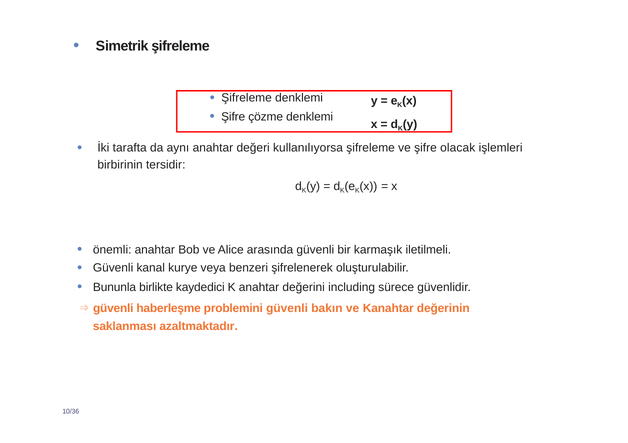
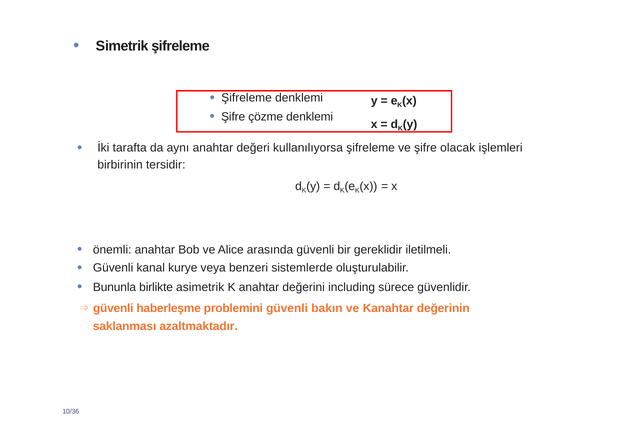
karmaşık: karmaşık -> gereklidir
şifrelenerek: şifrelenerek -> sistemlerde
kaydedici: kaydedici -> asimetrik
